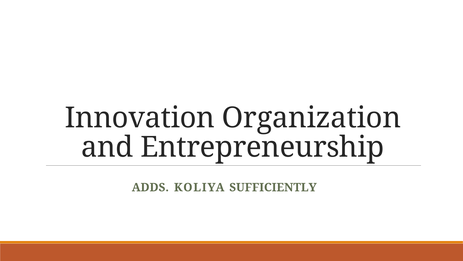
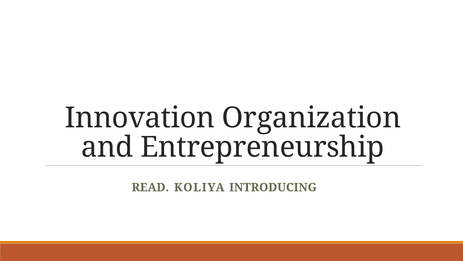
ADDS: ADDS -> READ
SUFFICIENTLY: SUFFICIENTLY -> INTRODUCING
